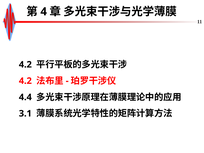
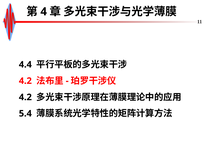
4.2 at (25, 65): 4.2 -> 4.4
4.4 at (25, 97): 4.4 -> 4.2
3.1: 3.1 -> 5.4
